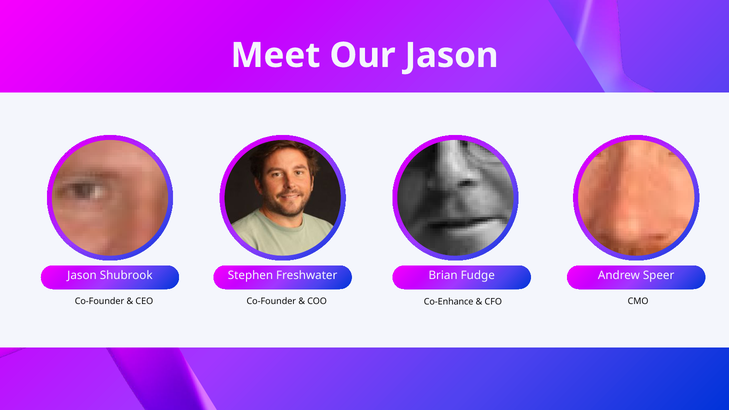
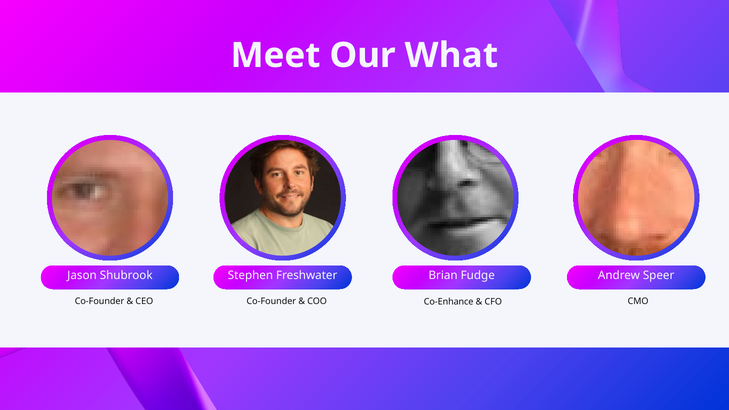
Our Jason: Jason -> What
